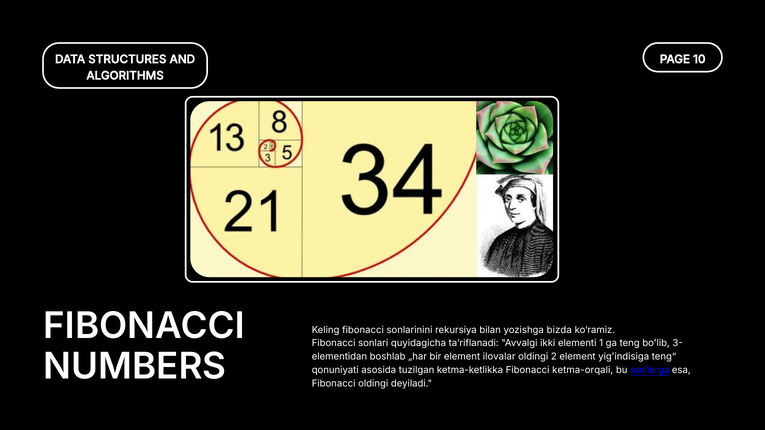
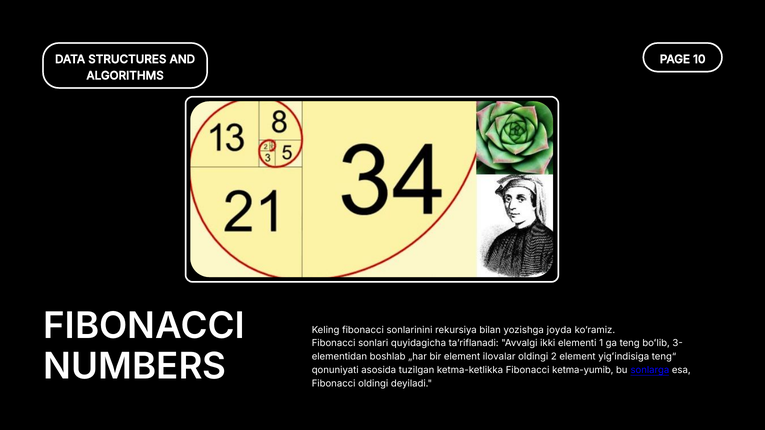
bizda: bizda -> joyda
ketma-orqali: ketma-orqali -> ketma-yumib
